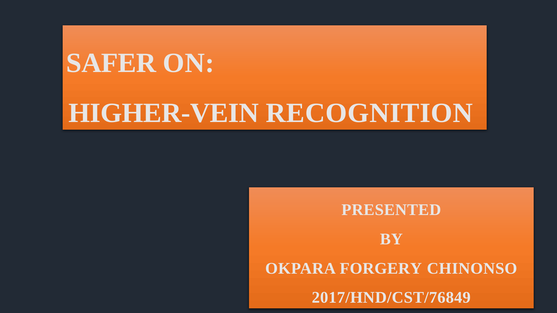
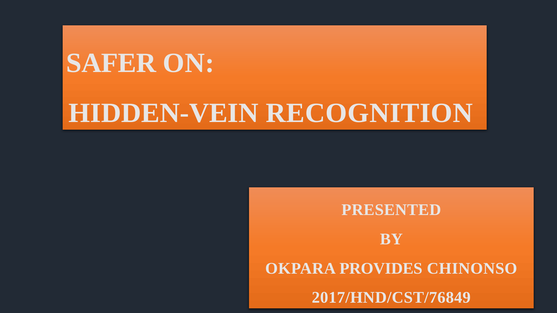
HIGHER-VEIN: HIGHER-VEIN -> HIDDEN-VEIN
FORGERY: FORGERY -> PROVIDES
